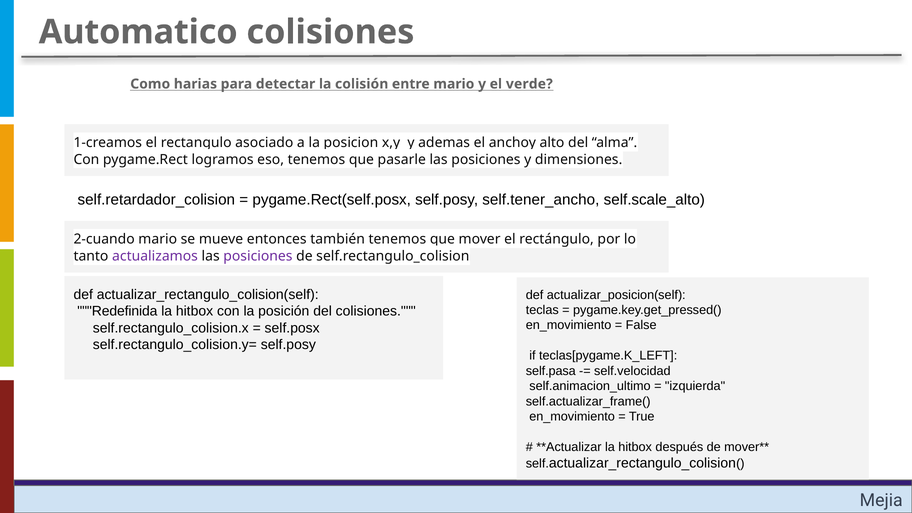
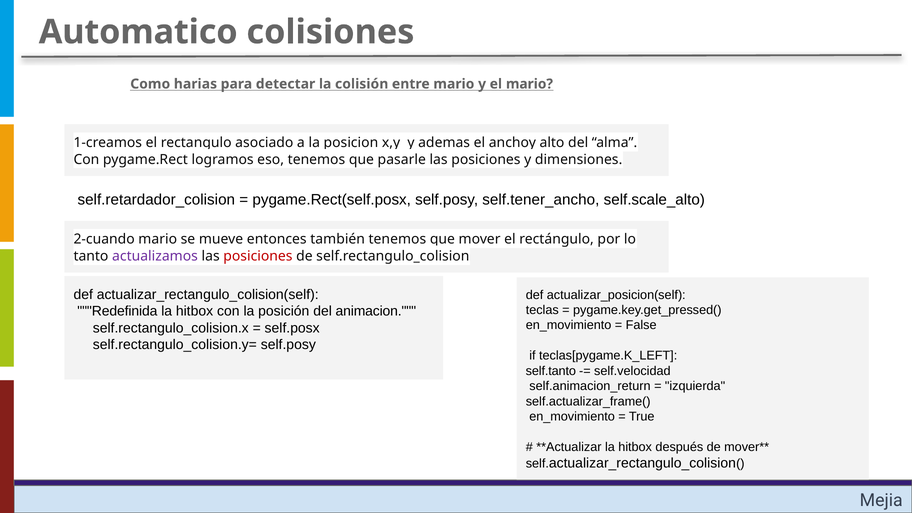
el verde: verde -> mario
posiciones at (258, 256) colour: purple -> red
del colisiones: colisiones -> animacion
self.pasa: self.pasa -> self.tanto
self.animacion_ultimo: self.animacion_ultimo -> self.animacion_return
